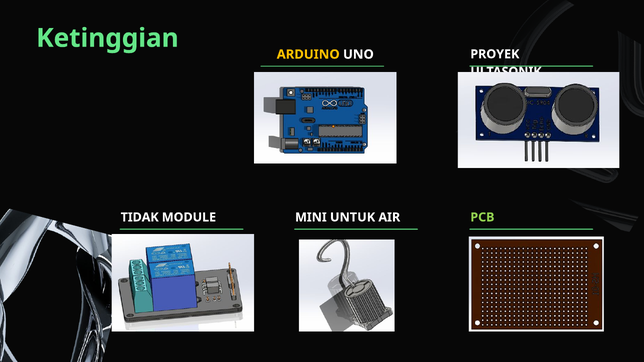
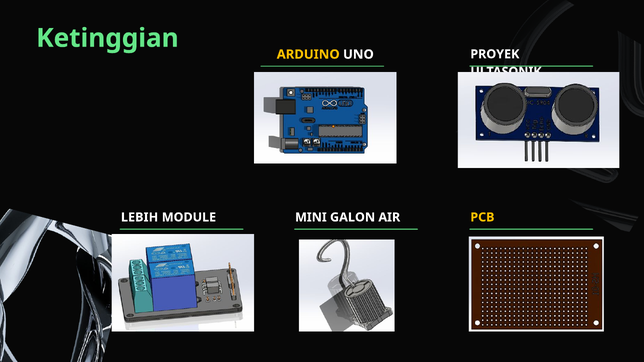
TIDAK: TIDAK -> LEBIH
UNTUK: UNTUK -> GALON
PCB colour: light green -> yellow
